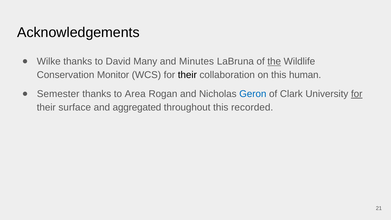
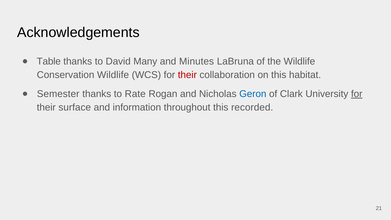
Wilke: Wilke -> Table
the underline: present -> none
Conservation Monitor: Monitor -> Wildlife
their at (187, 75) colour: black -> red
human: human -> habitat
Area: Area -> Rate
aggregated: aggregated -> information
